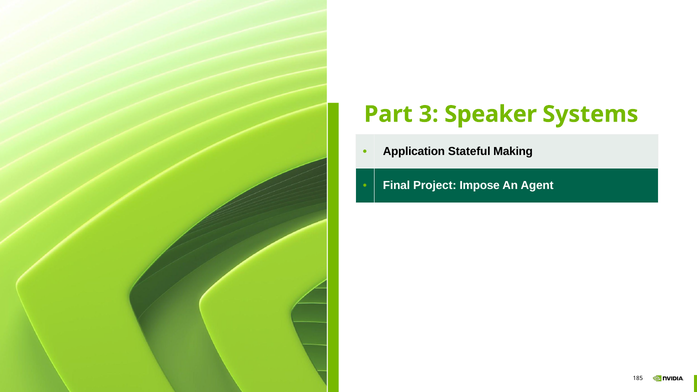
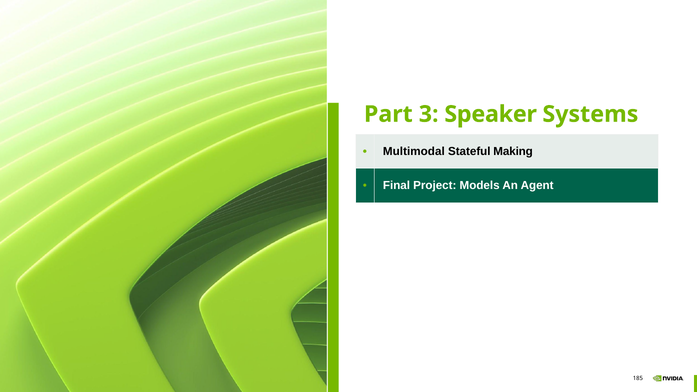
Application: Application -> Multimodal
Impose: Impose -> Models
